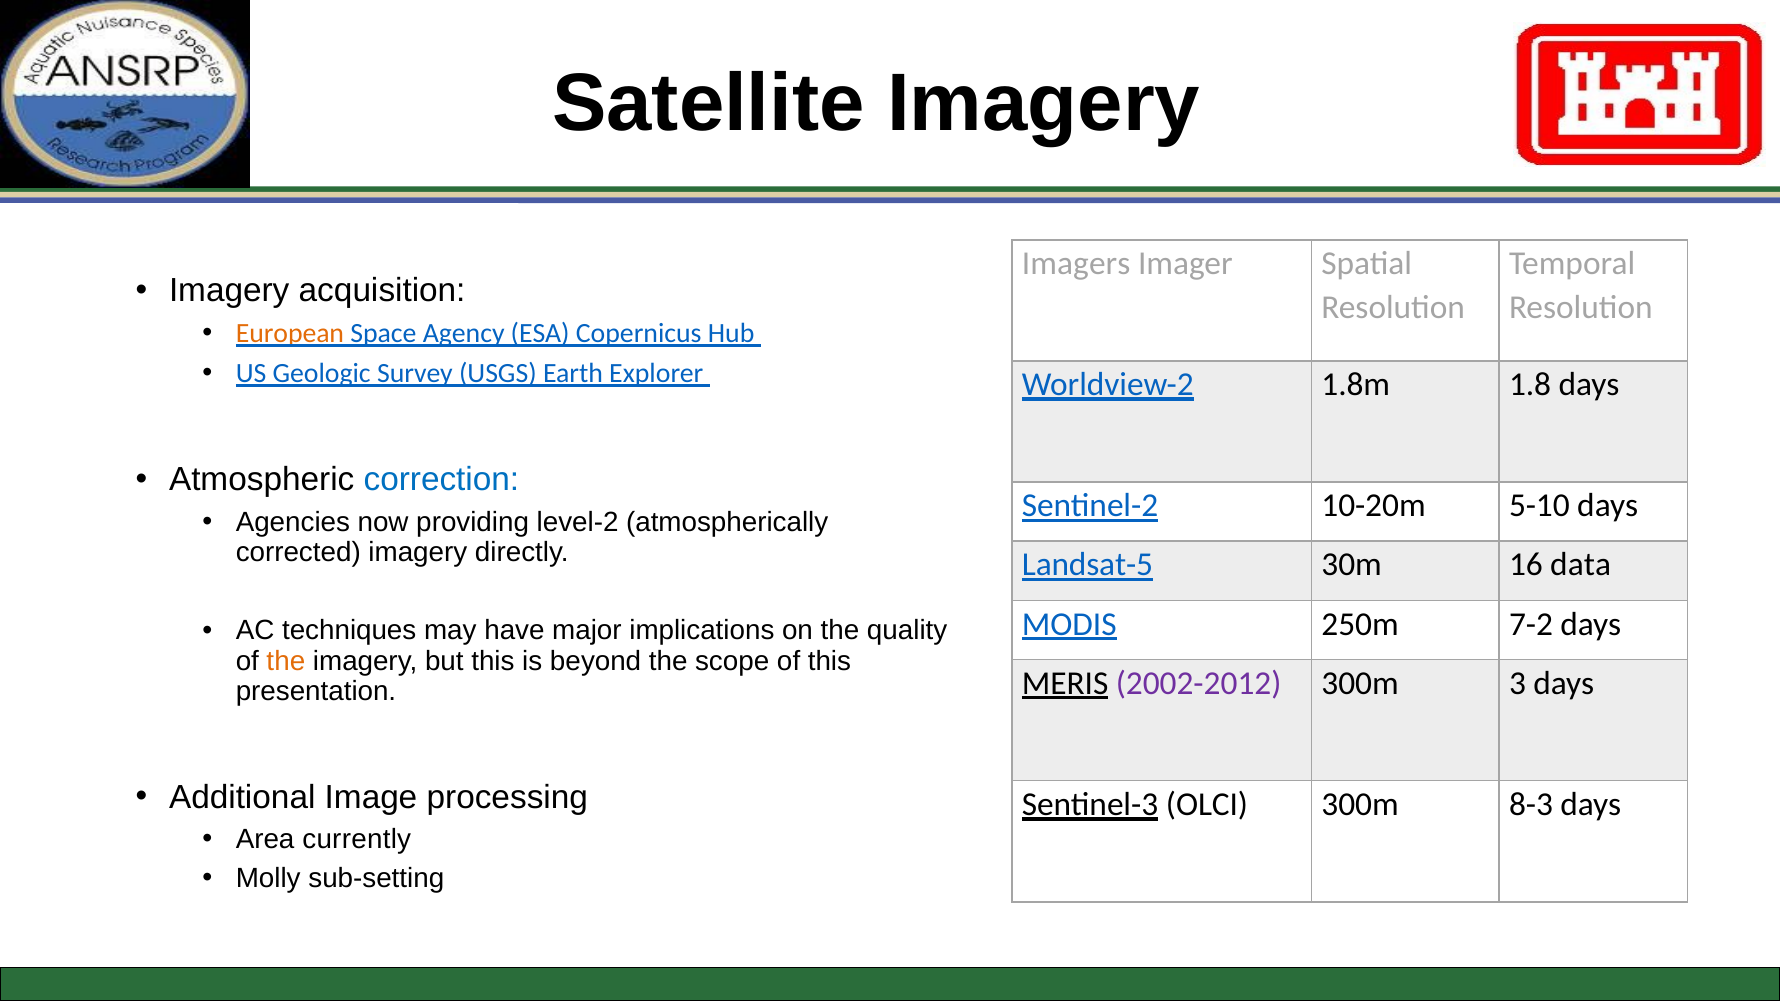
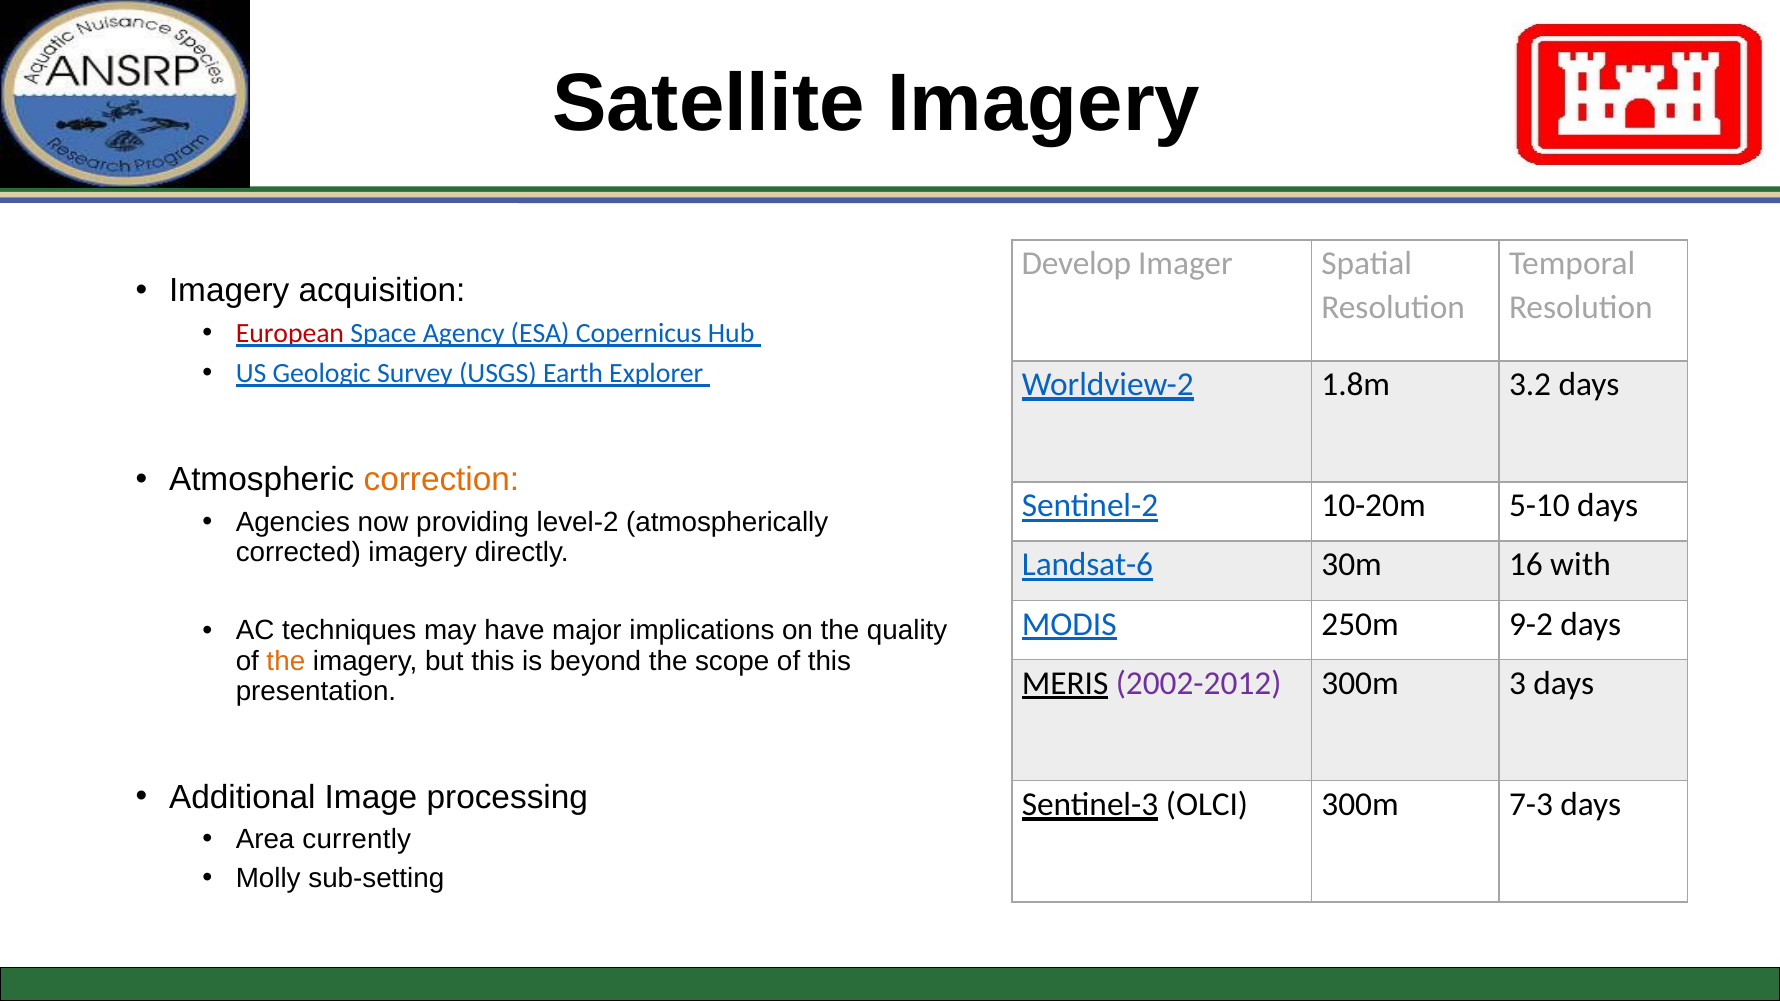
Imagers: Imagers -> Develop
European colour: orange -> red
1.8: 1.8 -> 3.2
correction colour: blue -> orange
Landsat-5: Landsat-5 -> Landsat-6
data: data -> with
7-2: 7-2 -> 9-2
8-3: 8-3 -> 7-3
